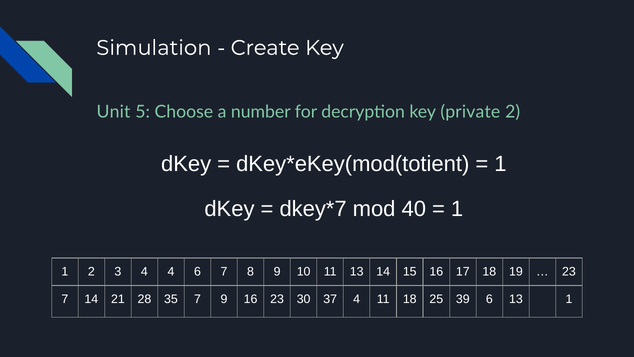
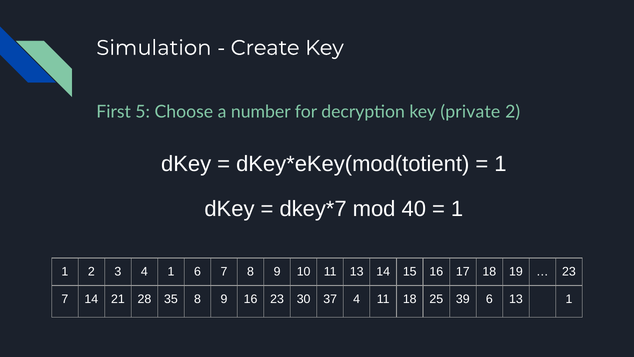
Unit: Unit -> First
4 4: 4 -> 1
35 7: 7 -> 8
